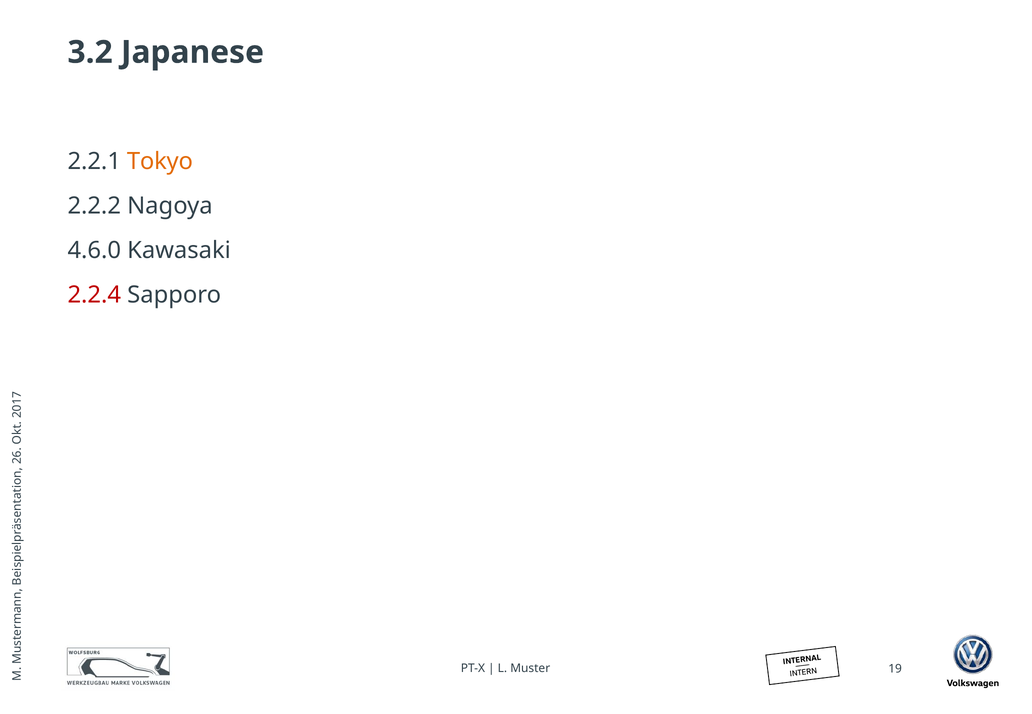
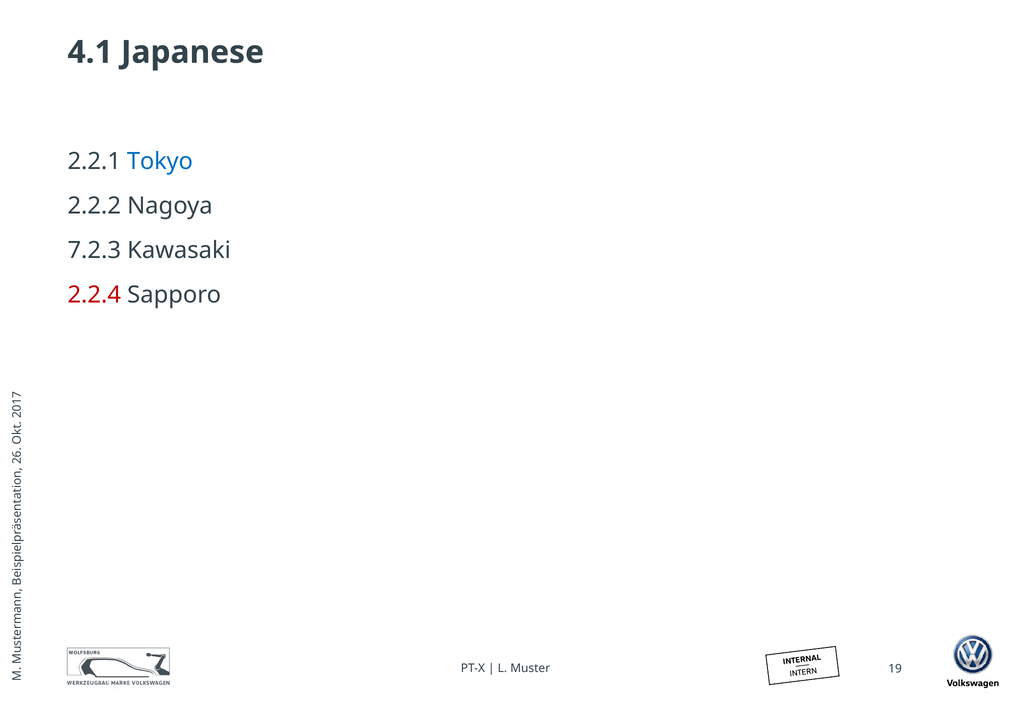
3.2: 3.2 -> 4.1
Tokyo colour: orange -> blue
4.6.0: 4.6.0 -> 7.2.3
